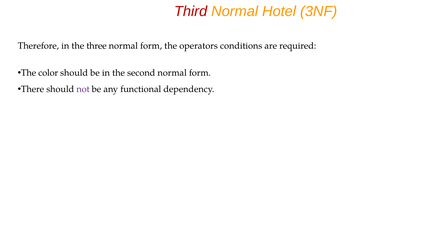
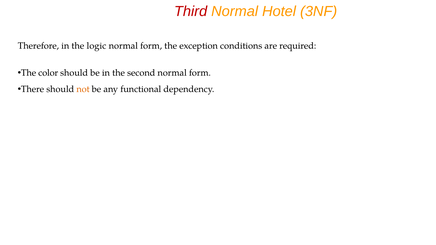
three: three -> logic
operators: operators -> exception
not colour: purple -> orange
